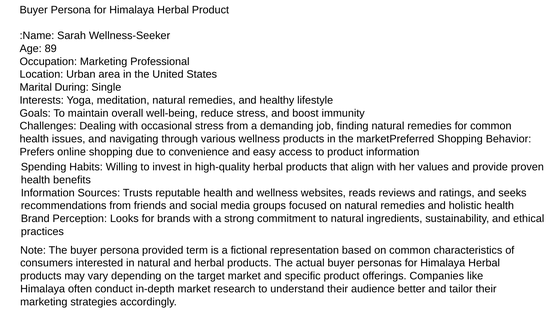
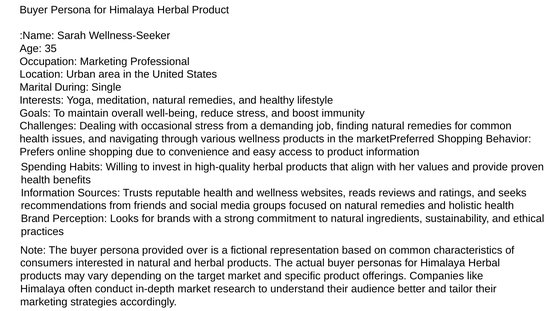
89: 89 -> 35
term: term -> over
